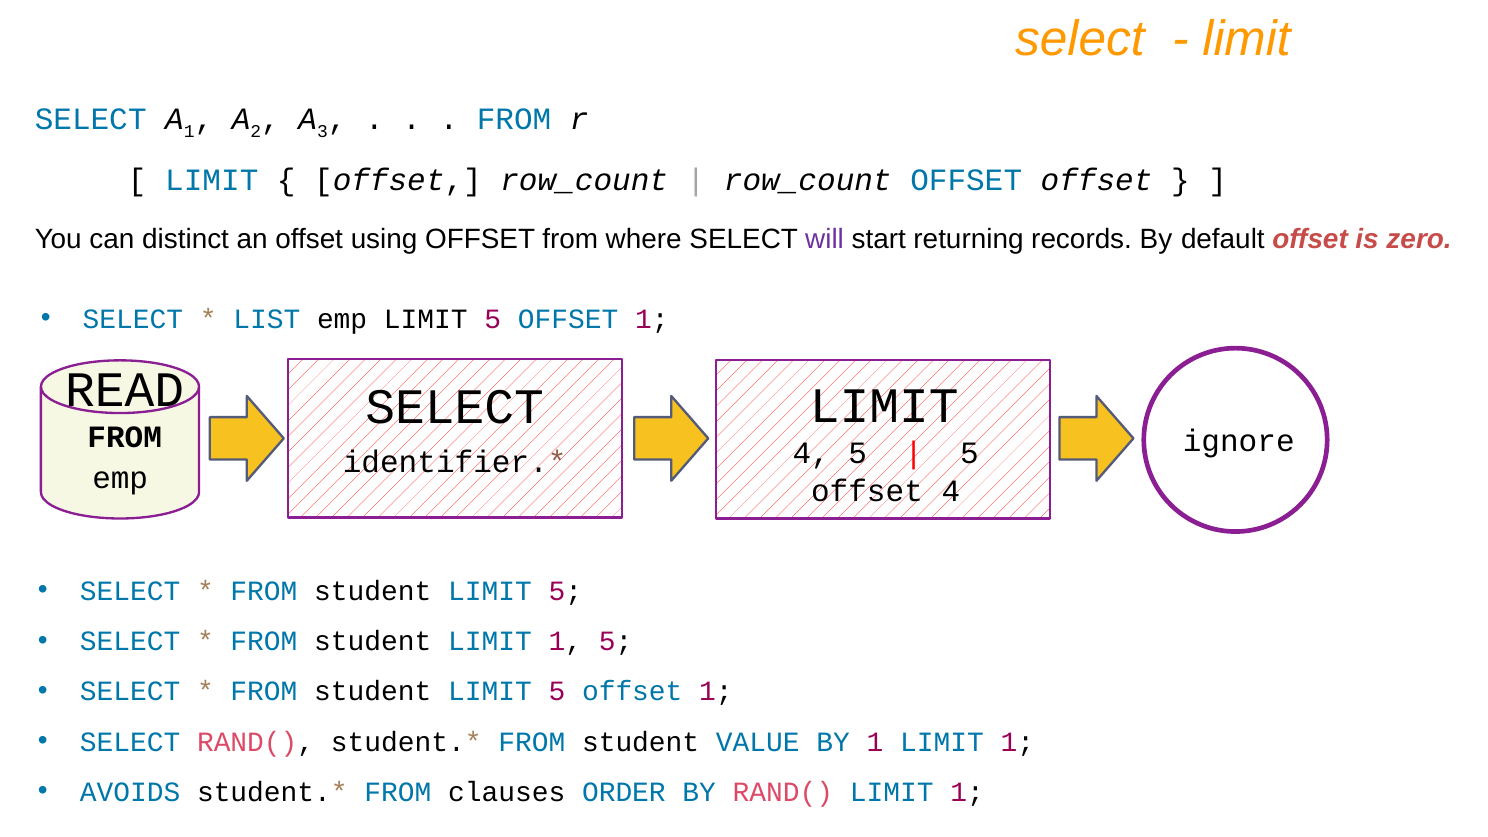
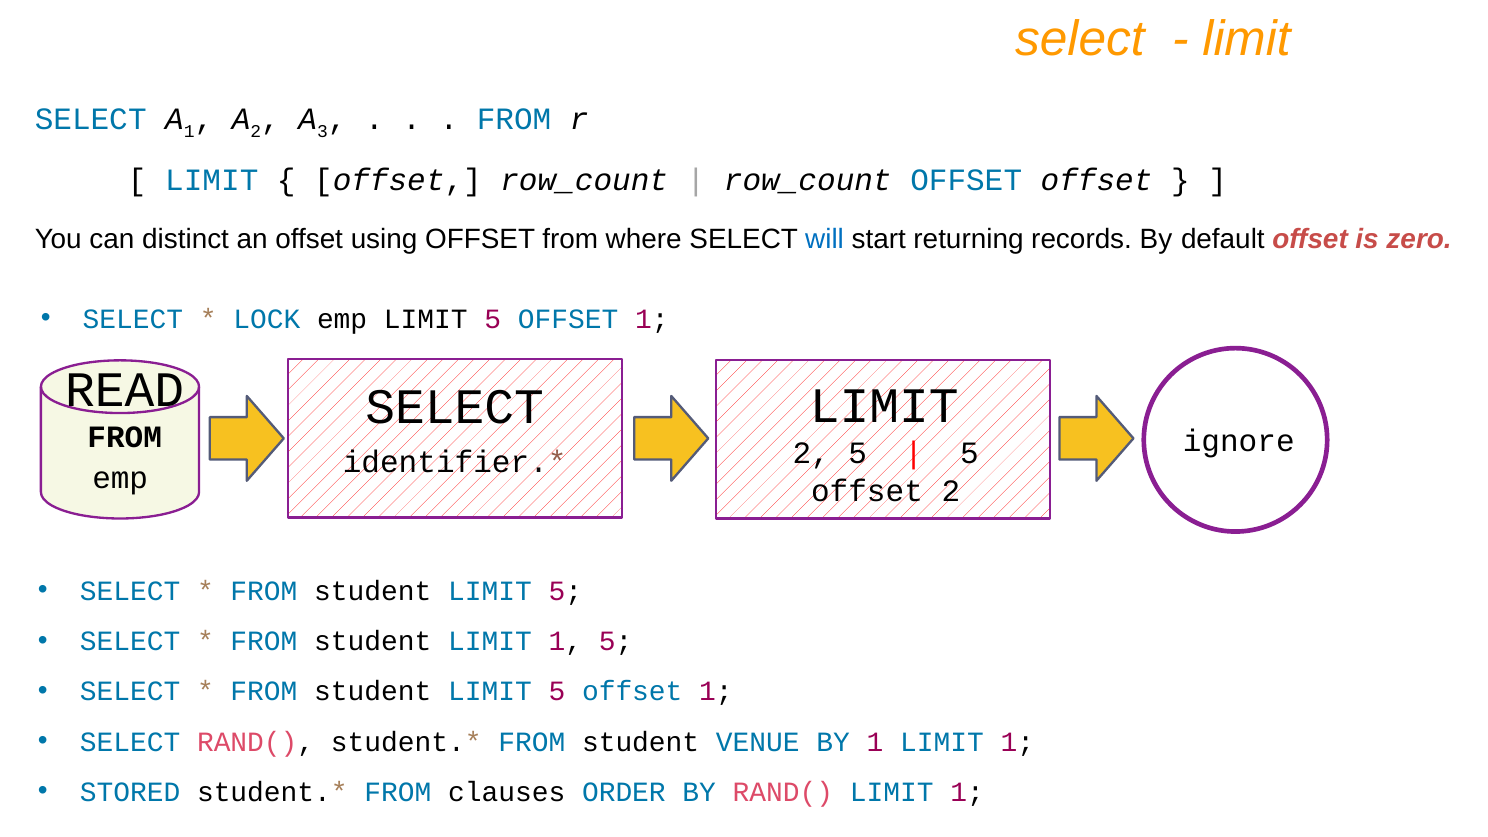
will colour: purple -> blue
LIST: LIST -> LOCK
4 at (811, 454): 4 -> 2
offset 4: 4 -> 2
VALUE: VALUE -> VENUE
AVOIDS: AVOIDS -> STORED
